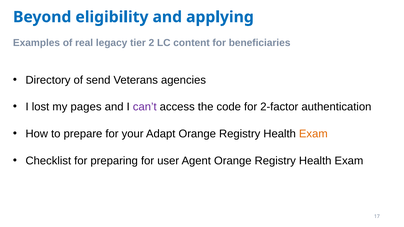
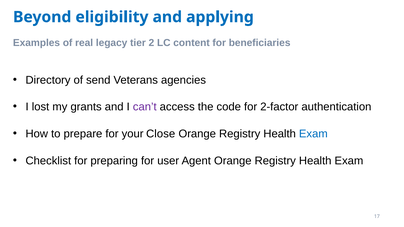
pages: pages -> grants
Adapt: Adapt -> Close
Exam at (313, 134) colour: orange -> blue
